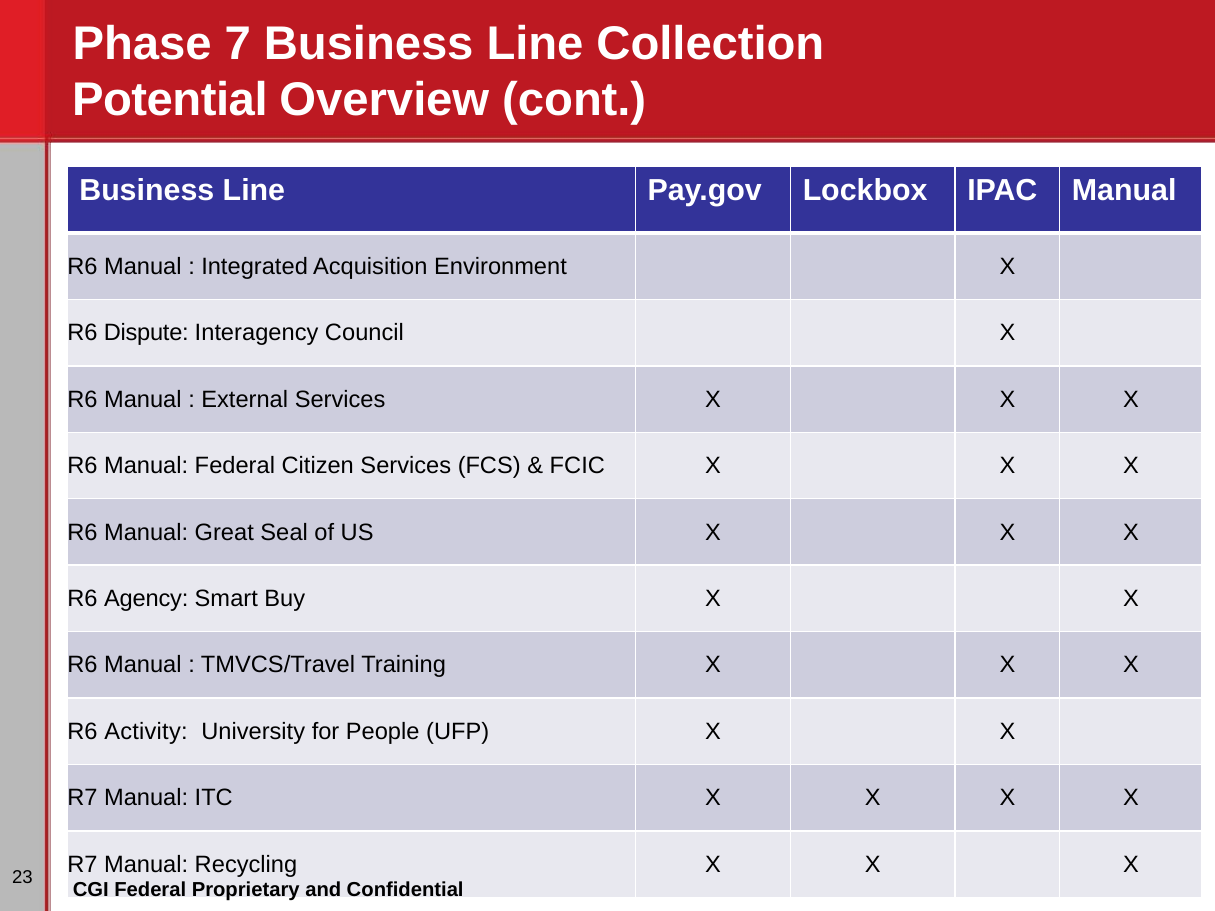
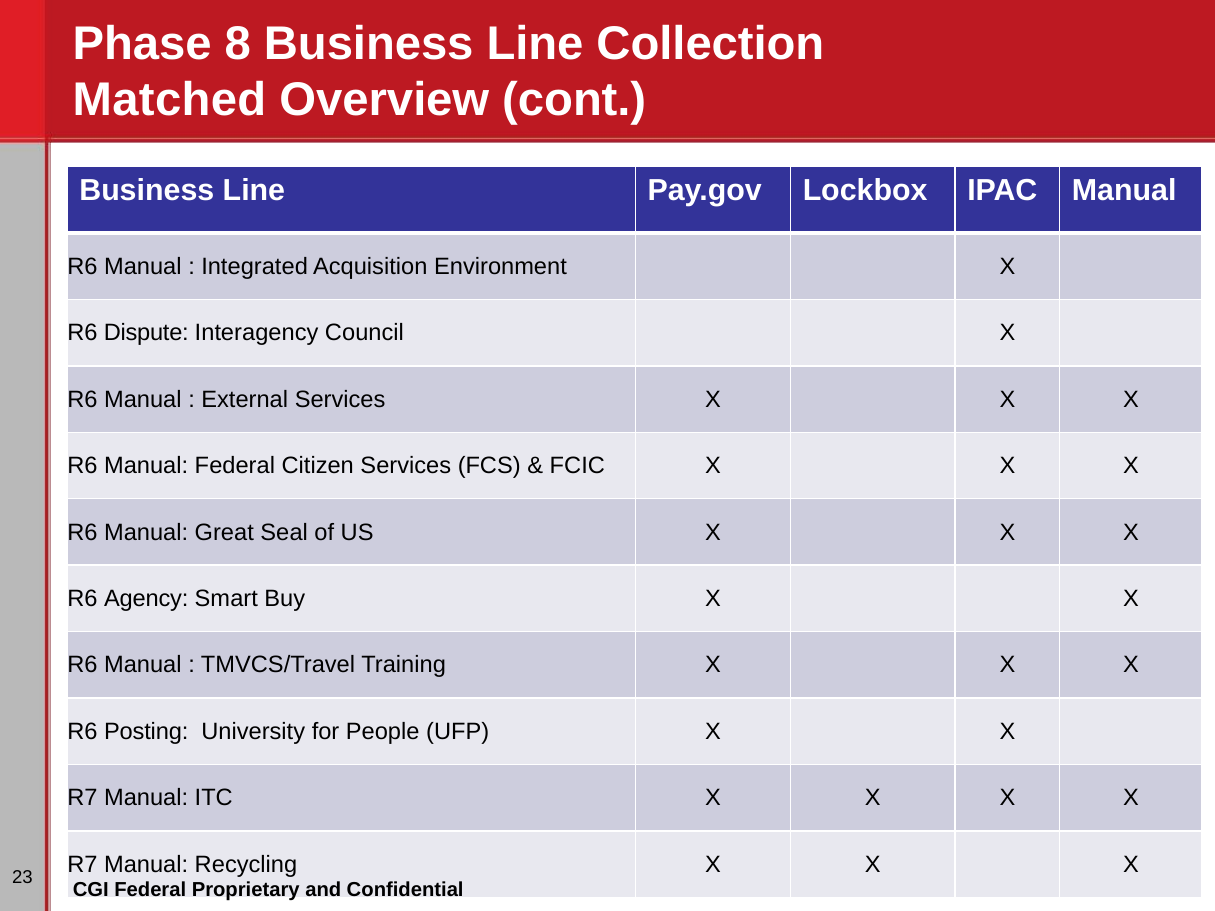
7: 7 -> 8
Potential: Potential -> Matched
Activity: Activity -> Posting
